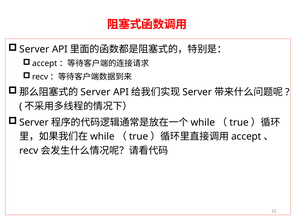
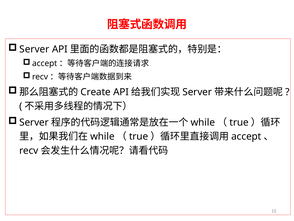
Server at (96, 92): Server -> Create
